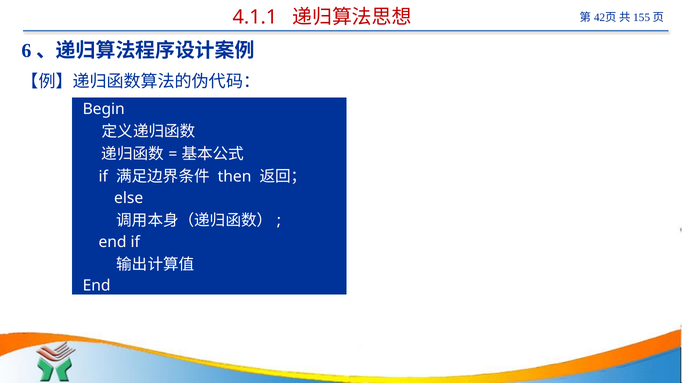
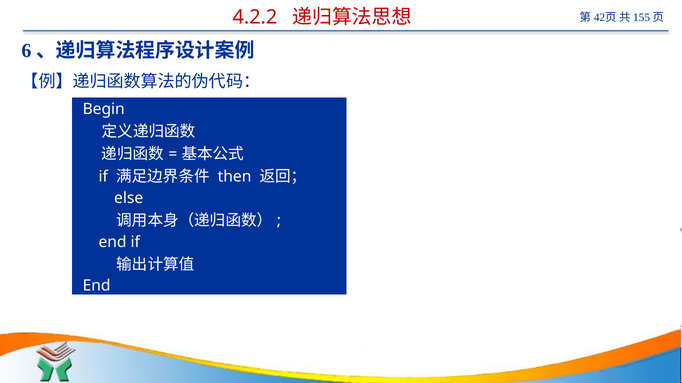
4.1.1: 4.1.1 -> 4.2.2
